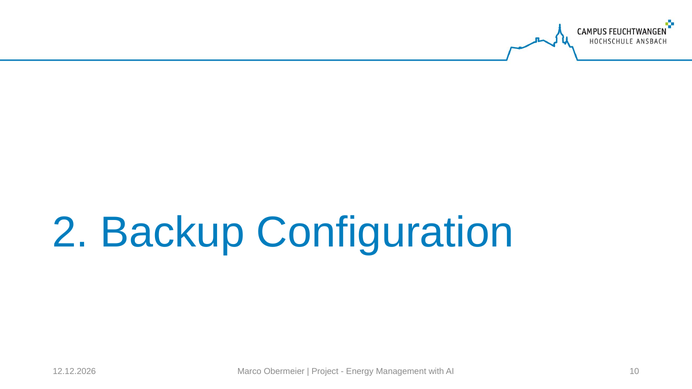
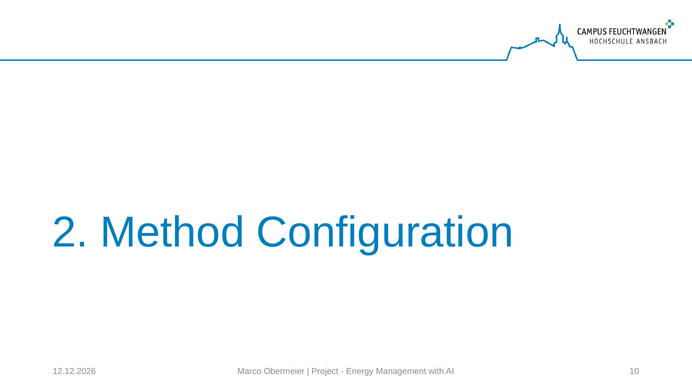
Backup: Backup -> Method
